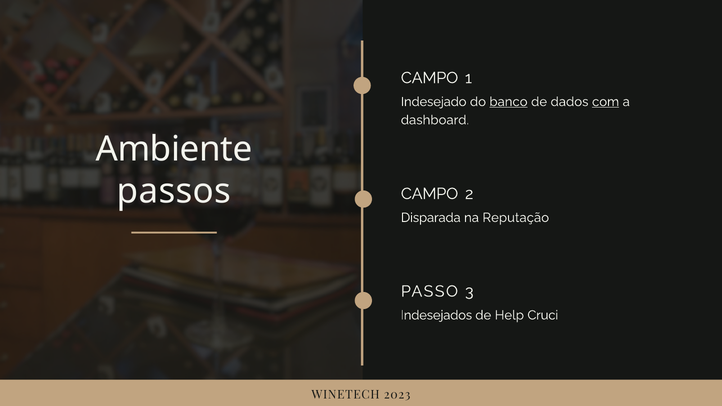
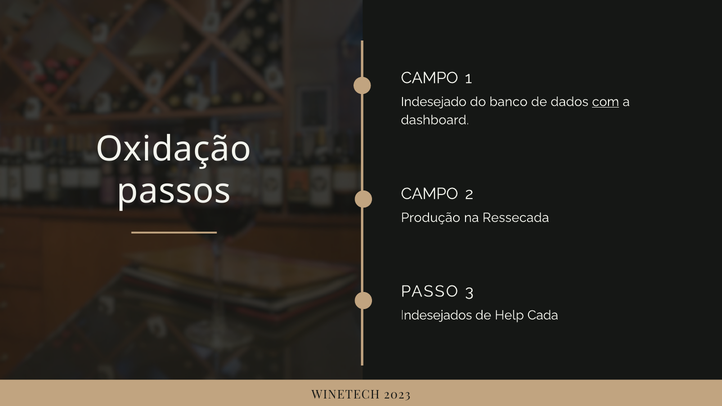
banco underline: present -> none
Ambiente: Ambiente -> Oxidação
Disparada: Disparada -> Produção
Reputação: Reputação -> Ressecada
Cruci: Cruci -> Cada
